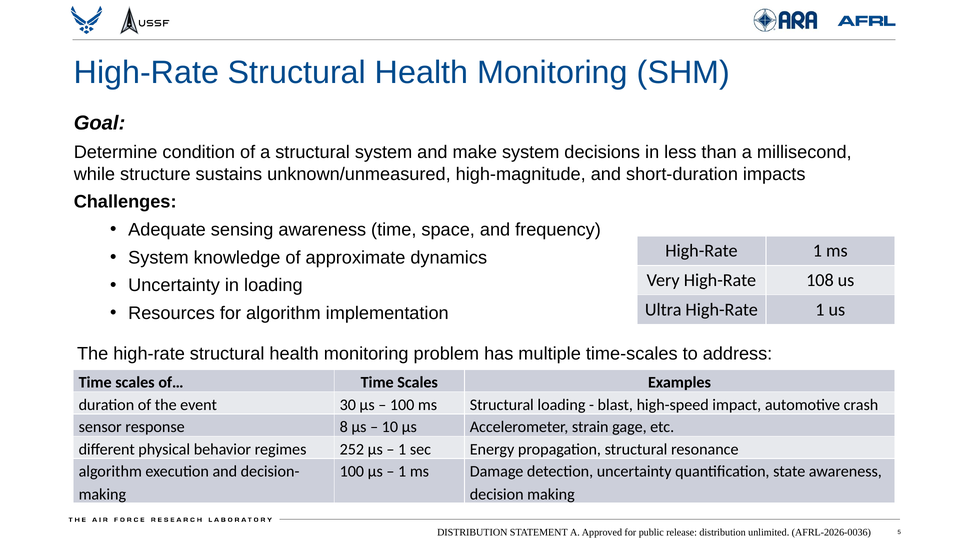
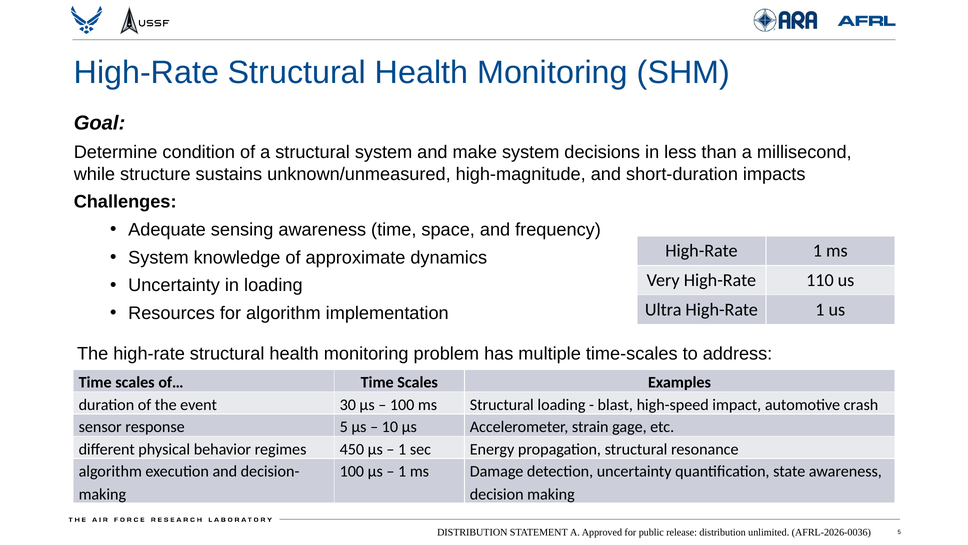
108: 108 -> 110
response 8: 8 -> 5
252: 252 -> 450
